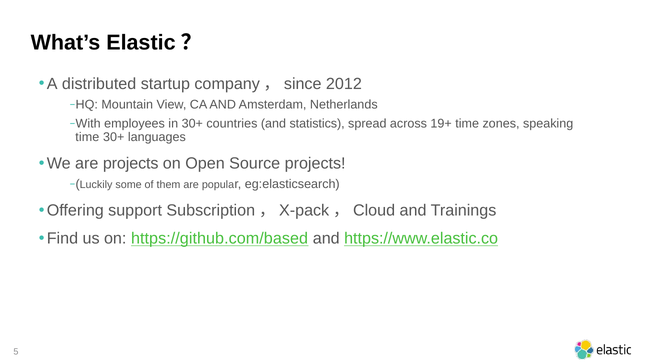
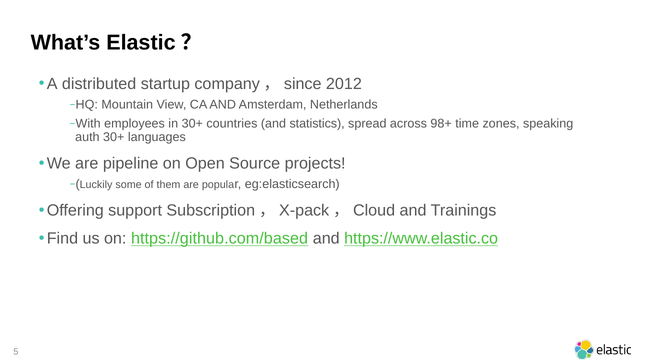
19+: 19+ -> 98+
time at (87, 137): time -> auth
are projects: projects -> pipeline
